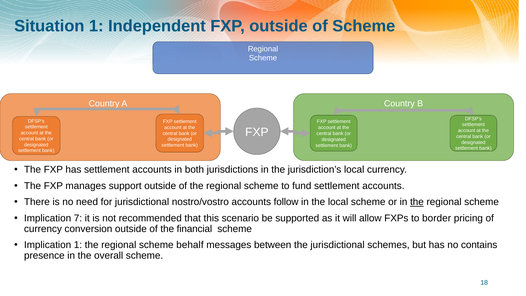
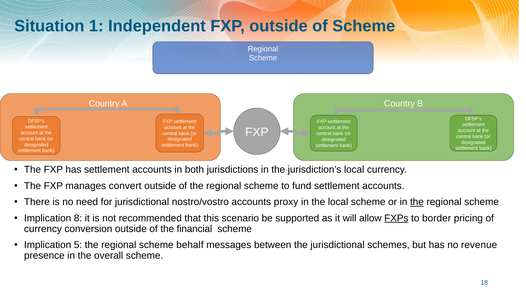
support: support -> convert
follow: follow -> proxy
7: 7 -> 8
FXPs underline: none -> present
Implication 1: 1 -> 5
contains: contains -> revenue
